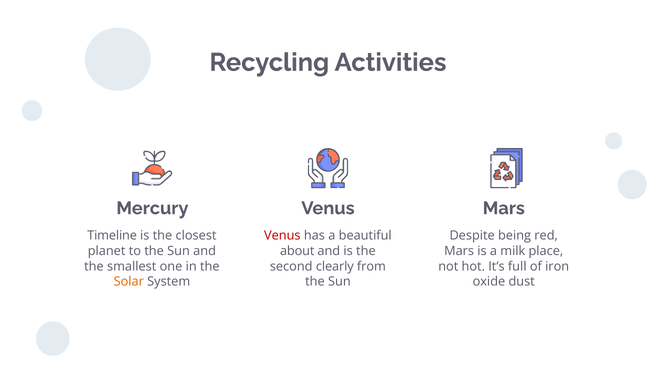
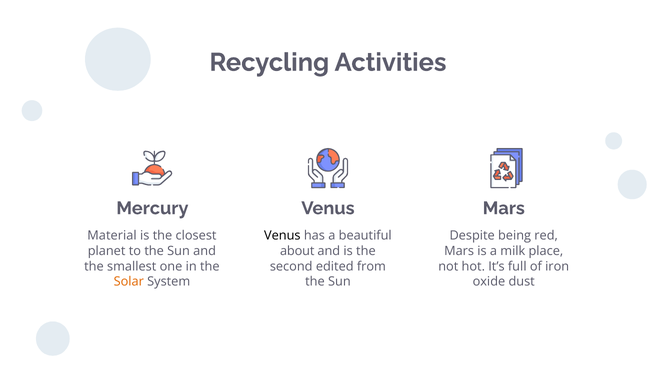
Timeline: Timeline -> Material
Venus at (282, 236) colour: red -> black
clearly: clearly -> edited
